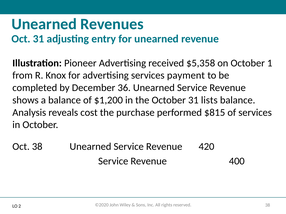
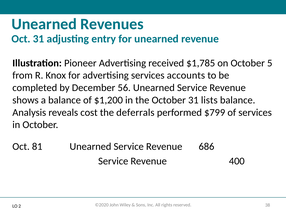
$5,358: $5,358 -> $1,785
1: 1 -> 5
payment: payment -> accounts
36: 36 -> 56
purchase: purchase -> deferrals
$815: $815 -> $799
Oct 38: 38 -> 81
420: 420 -> 686
